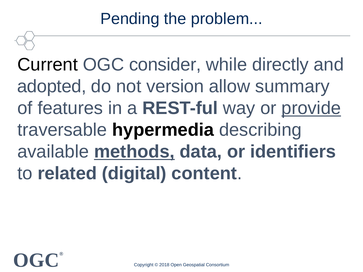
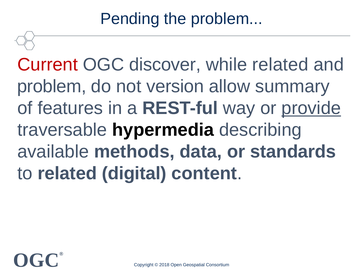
Current colour: black -> red
consider: consider -> discover
while directly: directly -> related
adopted at (52, 87): adopted -> problem
methods underline: present -> none
identifiers: identifiers -> standards
